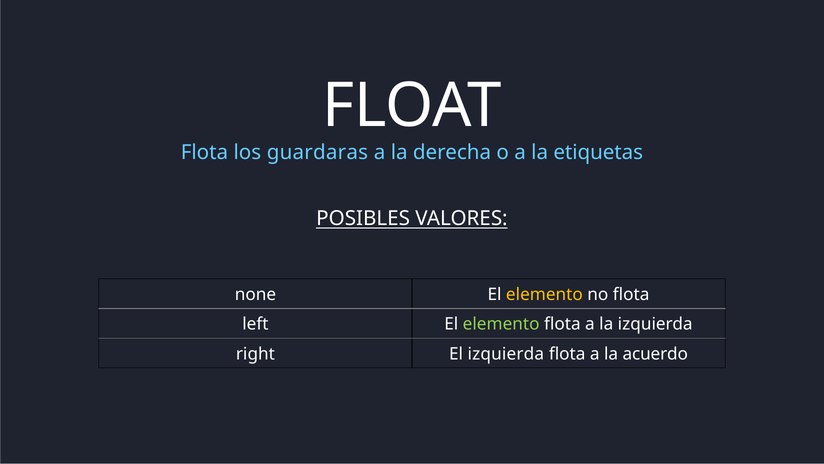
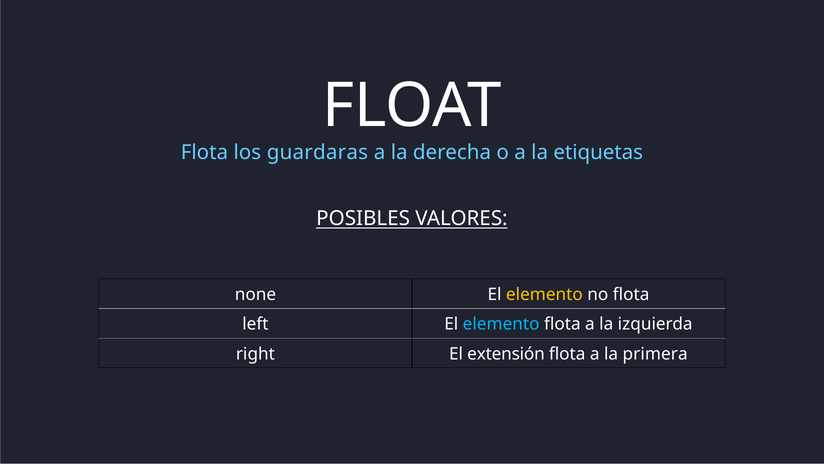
elemento at (501, 324) colour: light green -> light blue
El izquierda: izquierda -> extensión
acuerdo: acuerdo -> primera
